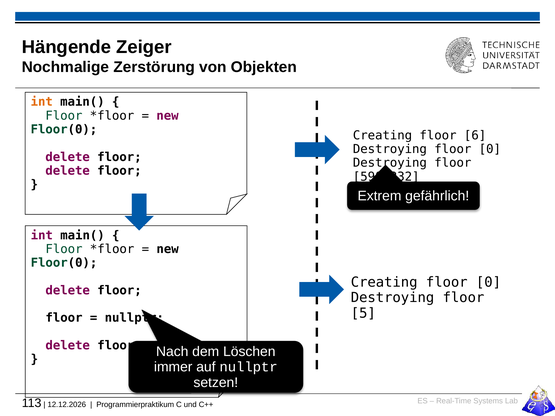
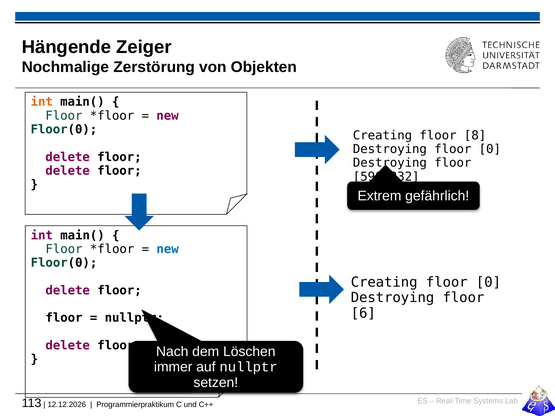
6: 6 -> 8
new at (168, 249) colour: black -> blue
5: 5 -> 6
